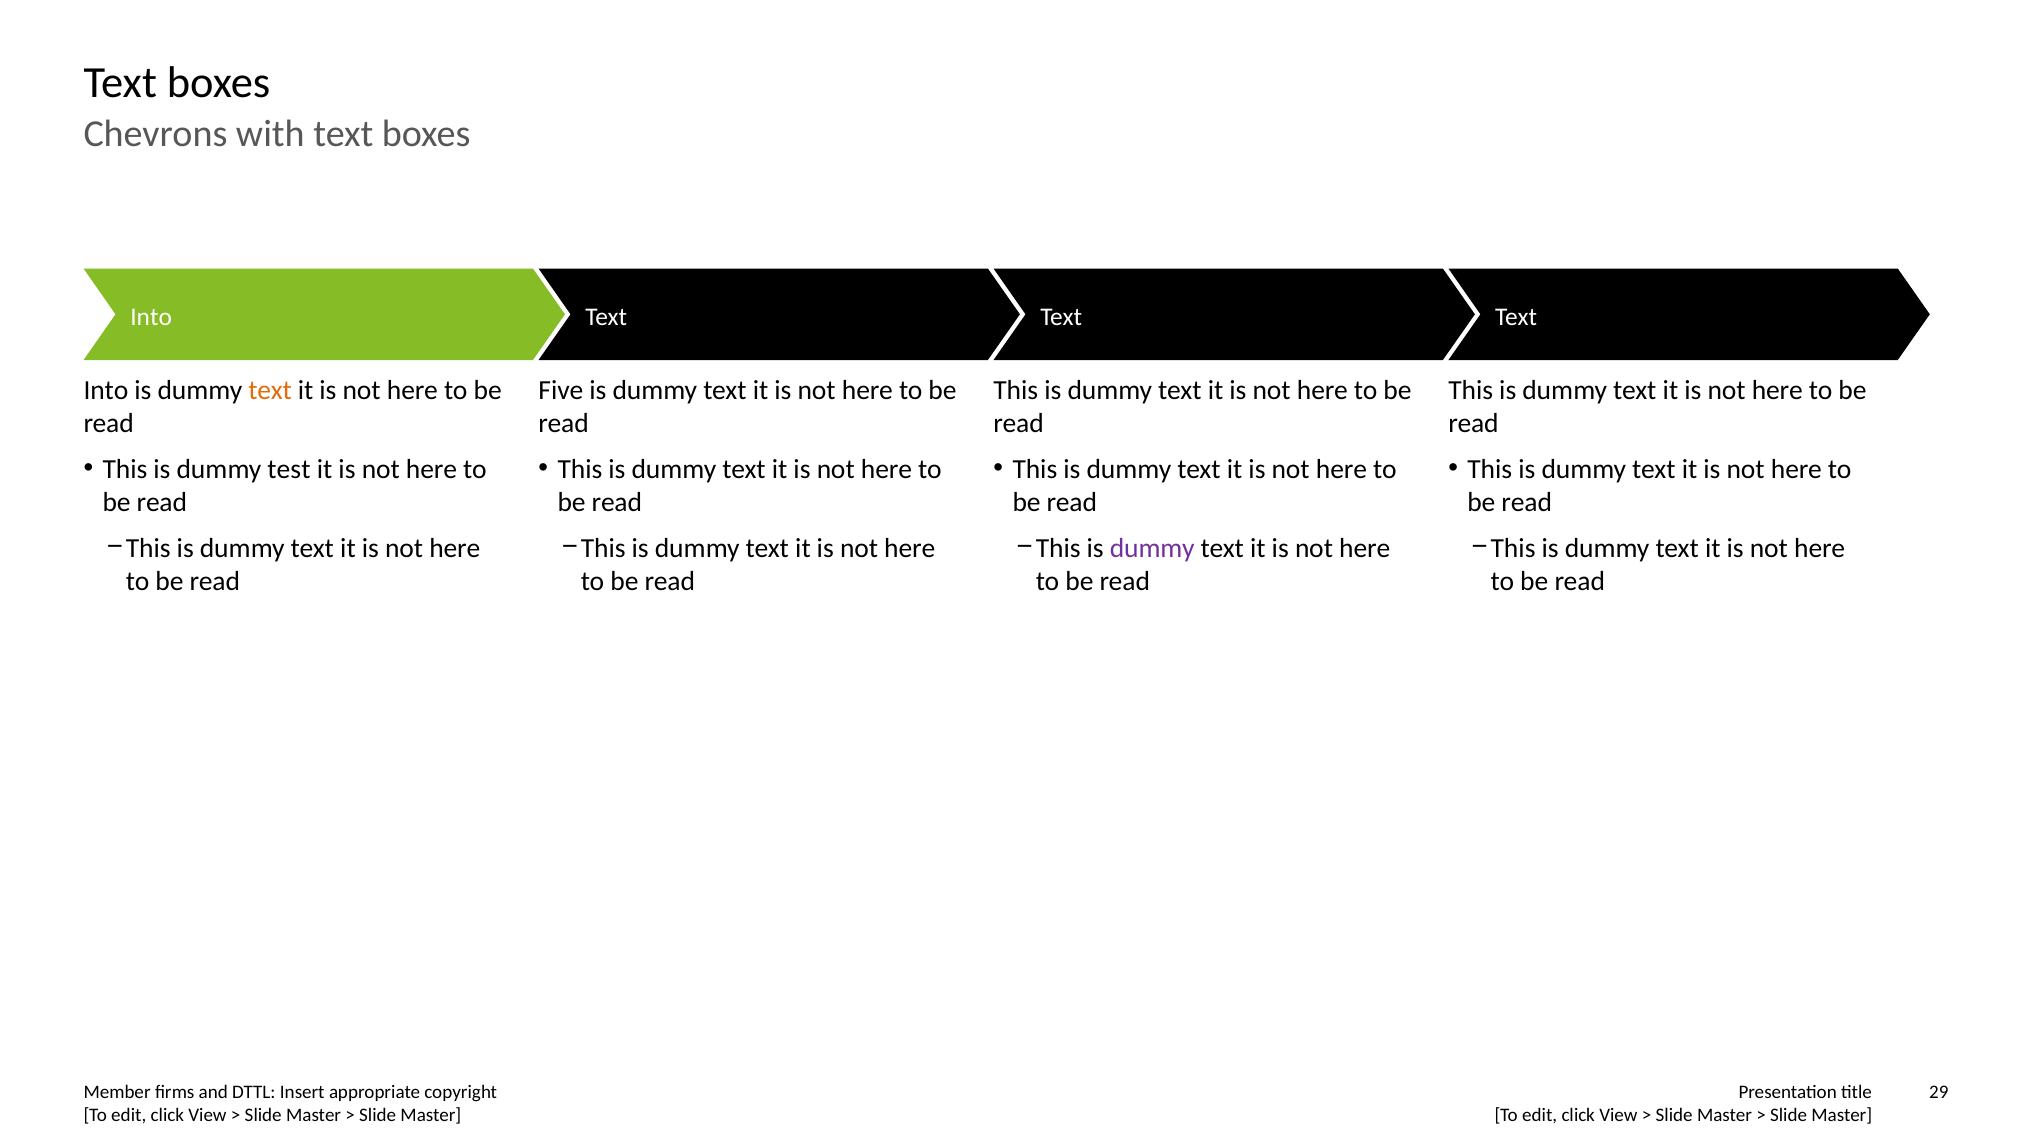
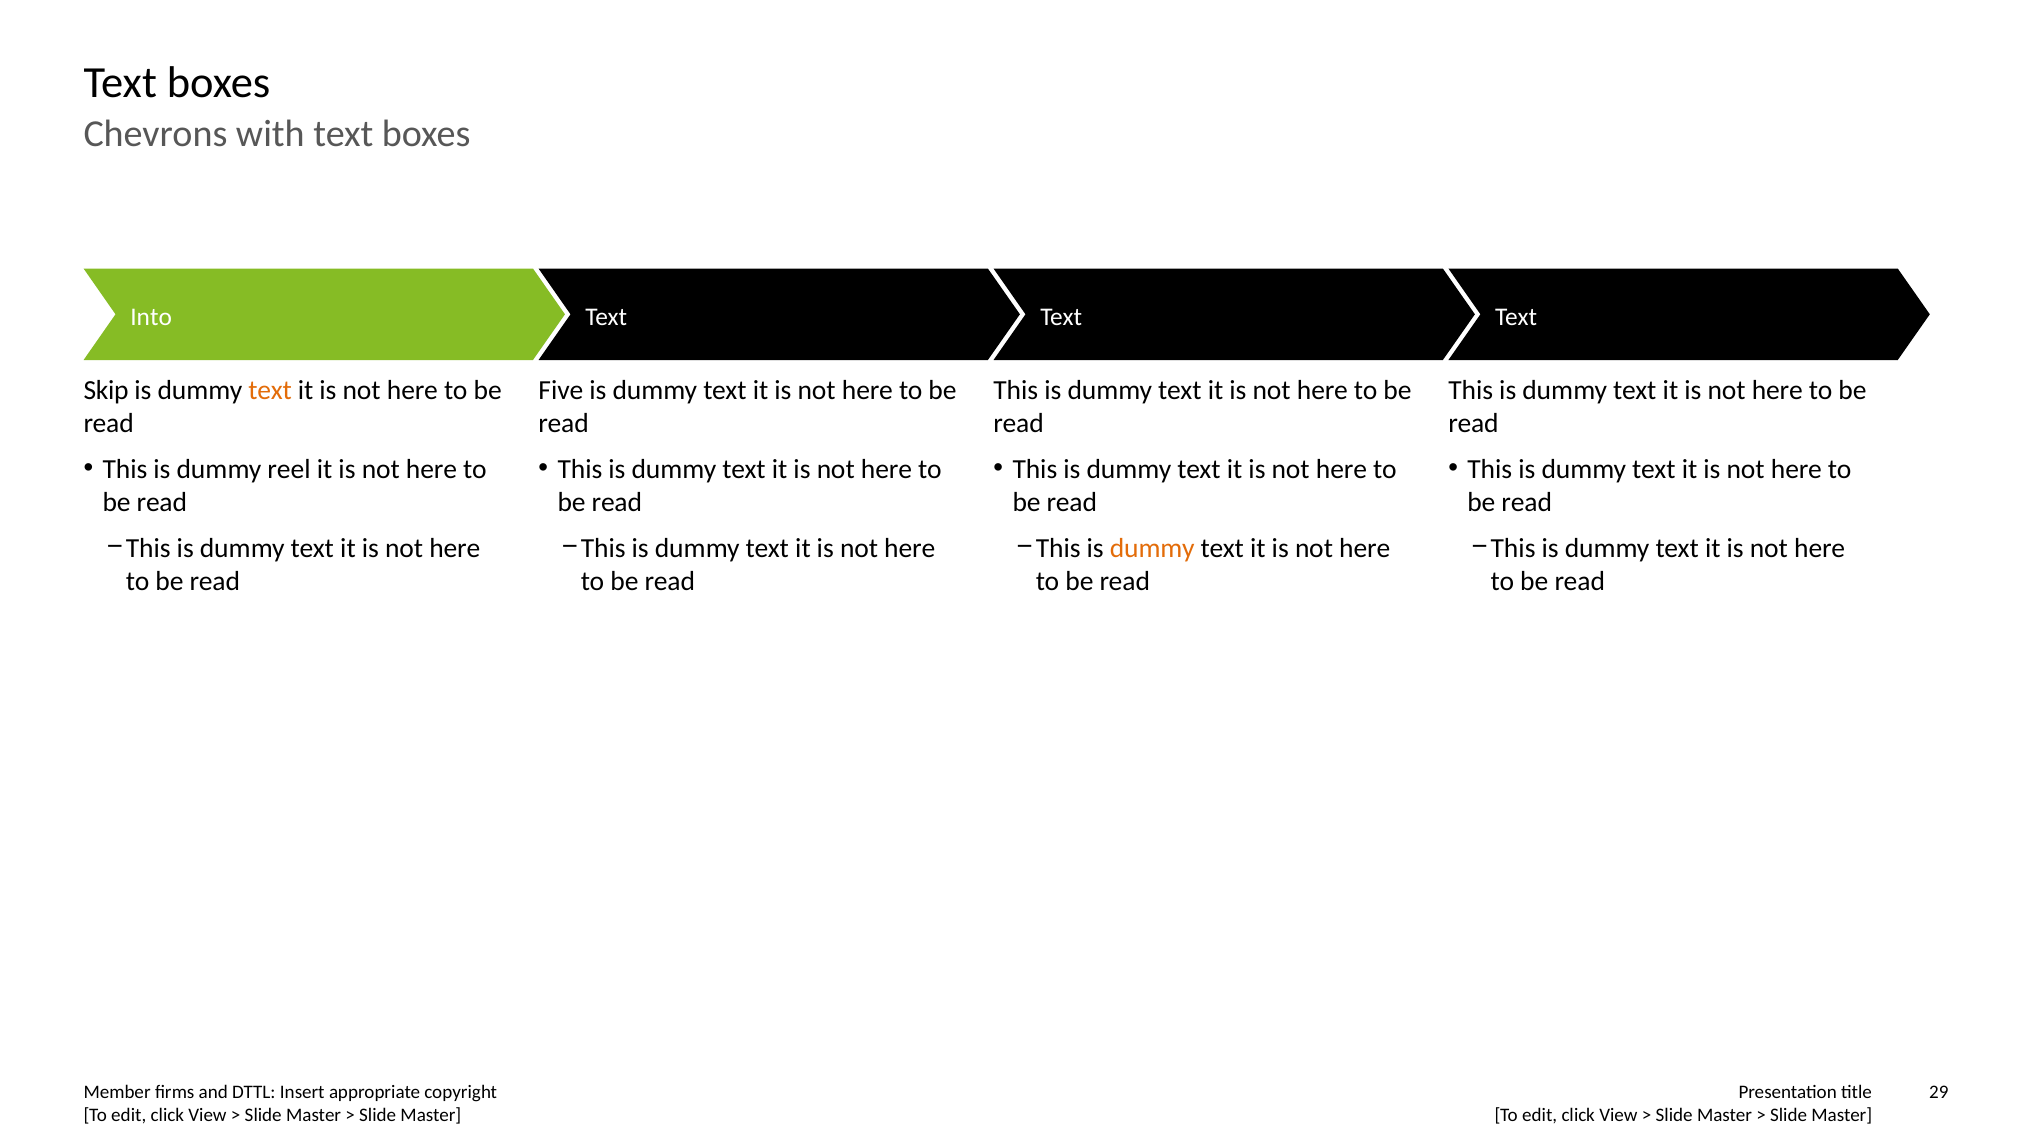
Into at (106, 390): Into -> Skip
test: test -> reel
dummy at (1152, 548) colour: purple -> orange
